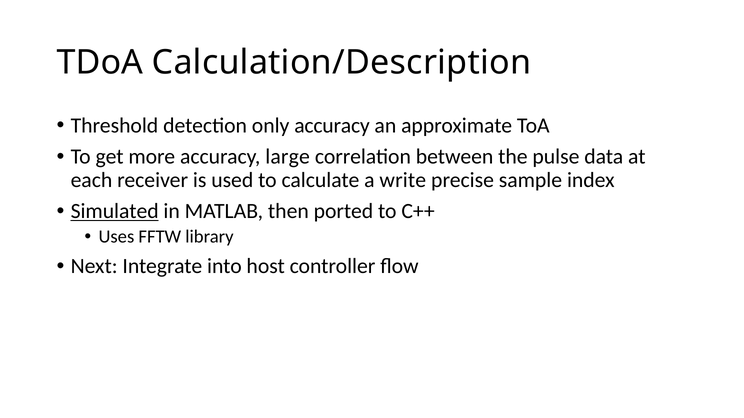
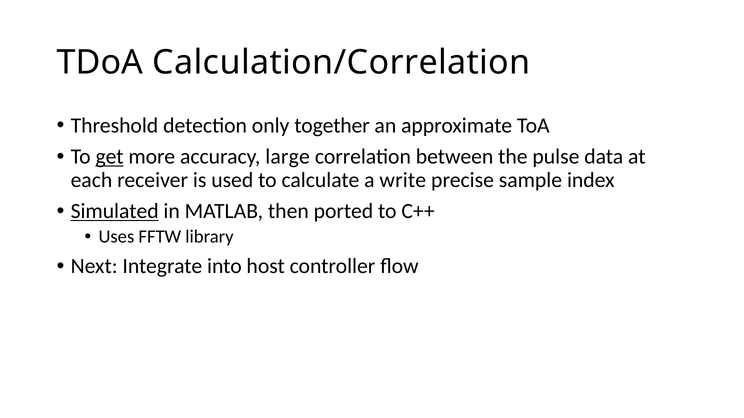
Calculation/Description: Calculation/Description -> Calculation/Correlation
only accuracy: accuracy -> together
get underline: none -> present
